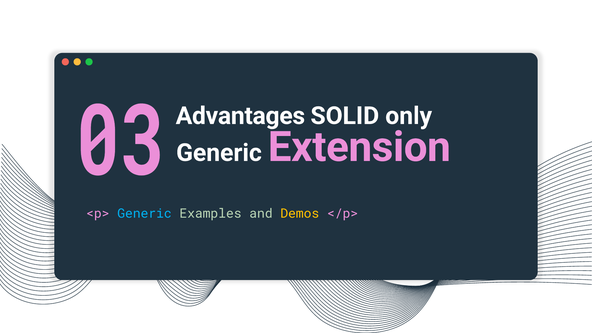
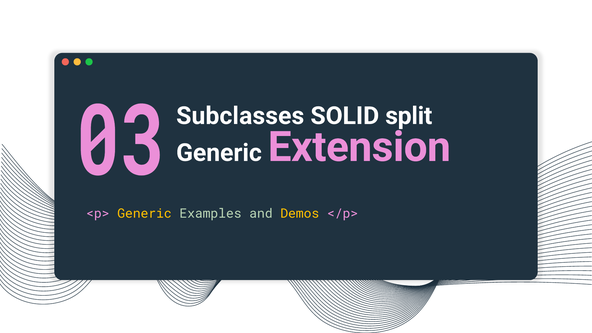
Advantages: Advantages -> Subclasses
only: only -> split
Generic at (144, 214) colour: light blue -> yellow
